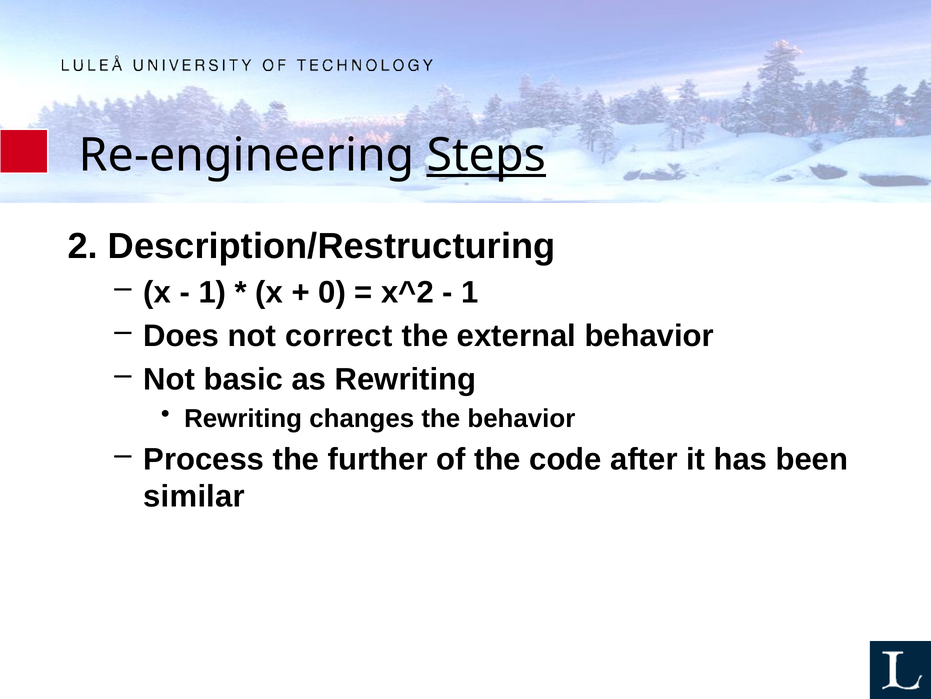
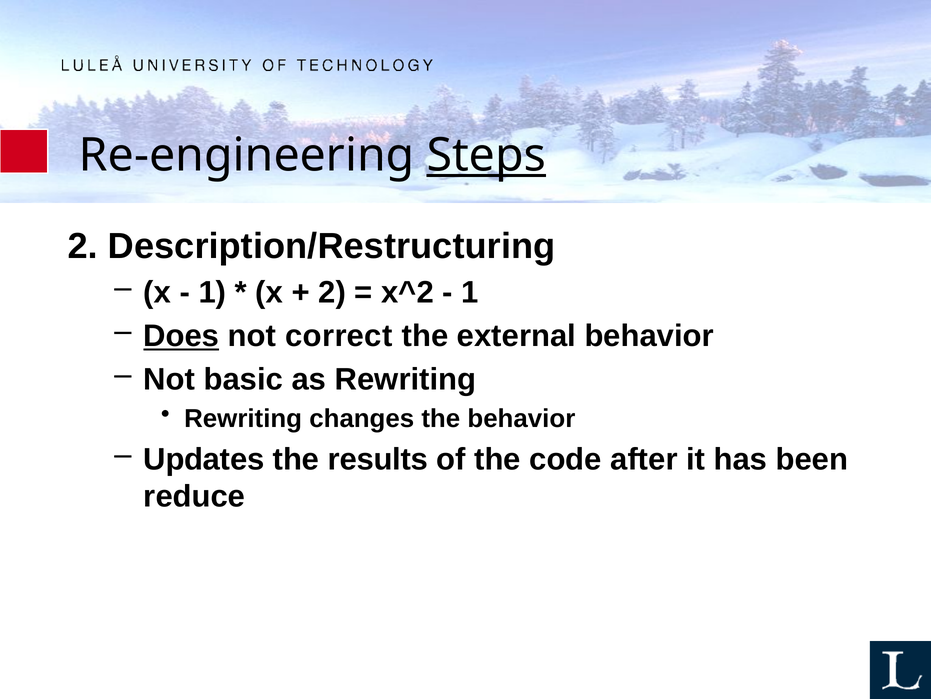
0 at (332, 292): 0 -> 2
Does underline: none -> present
Process: Process -> Updates
further: further -> results
similar: similar -> reduce
